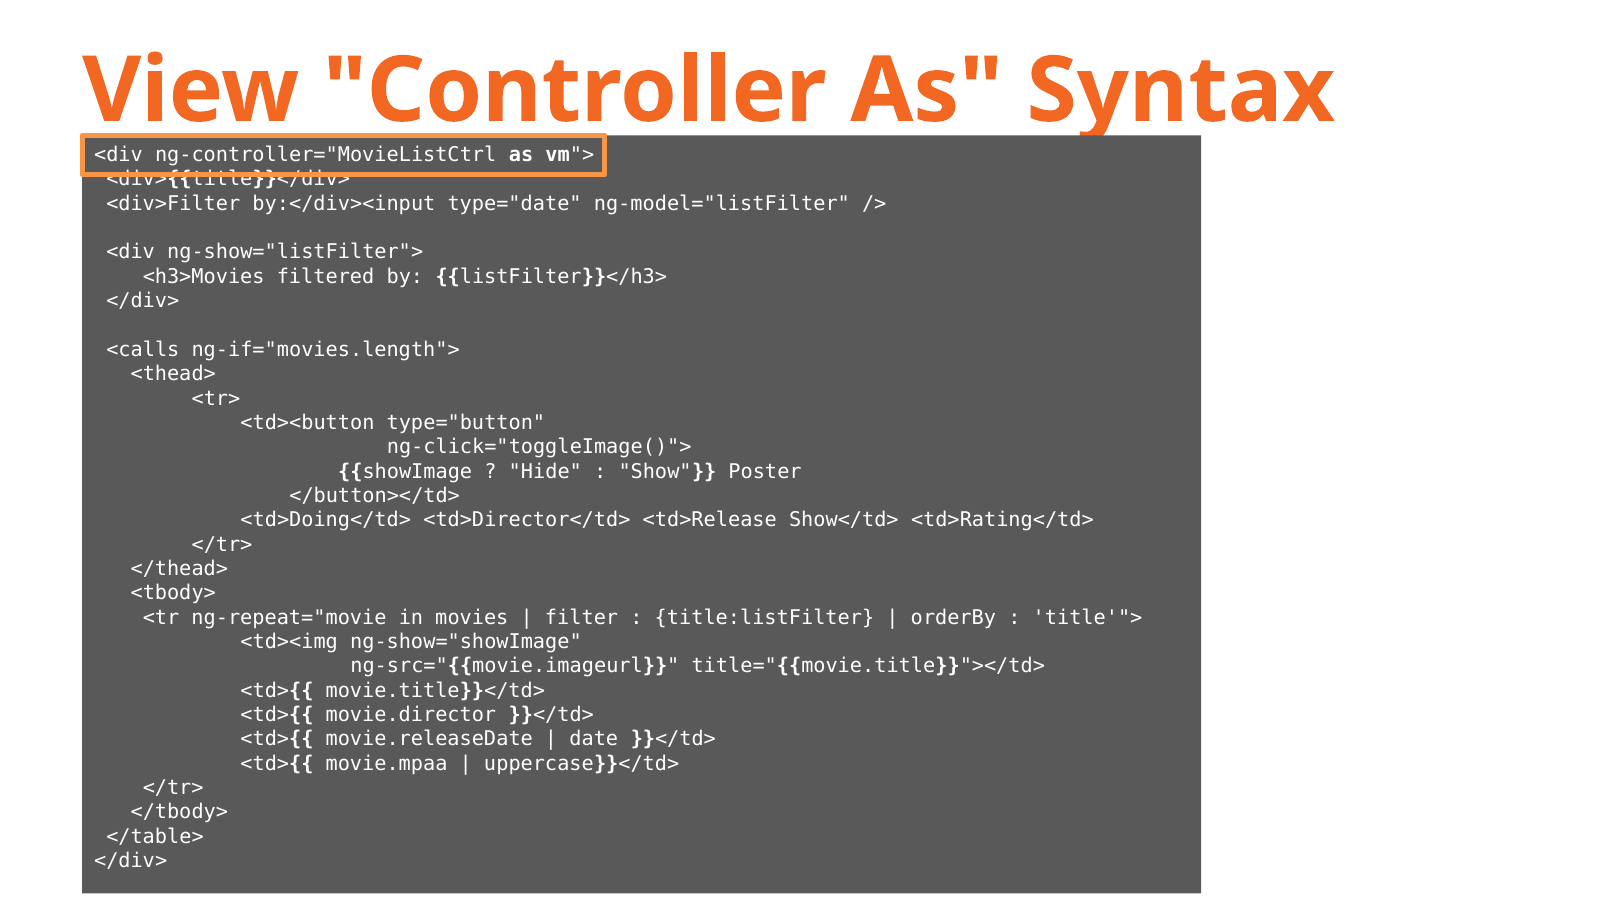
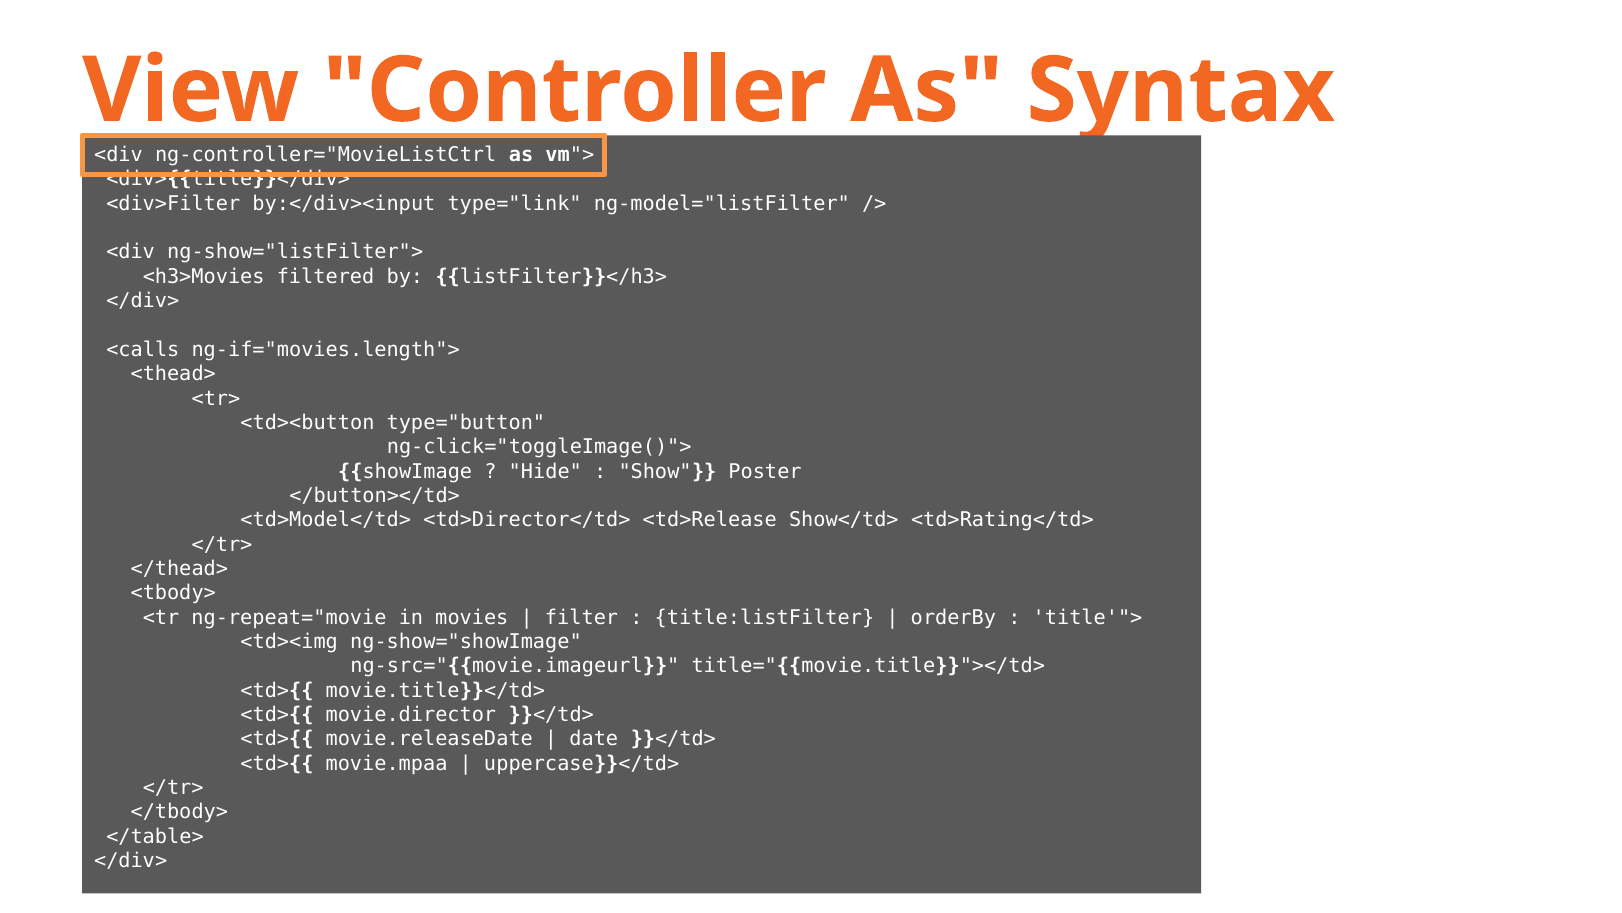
type="date: type="date -> type="link
<td>Doing</td>: <td>Doing</td> -> <td>Model</td>
